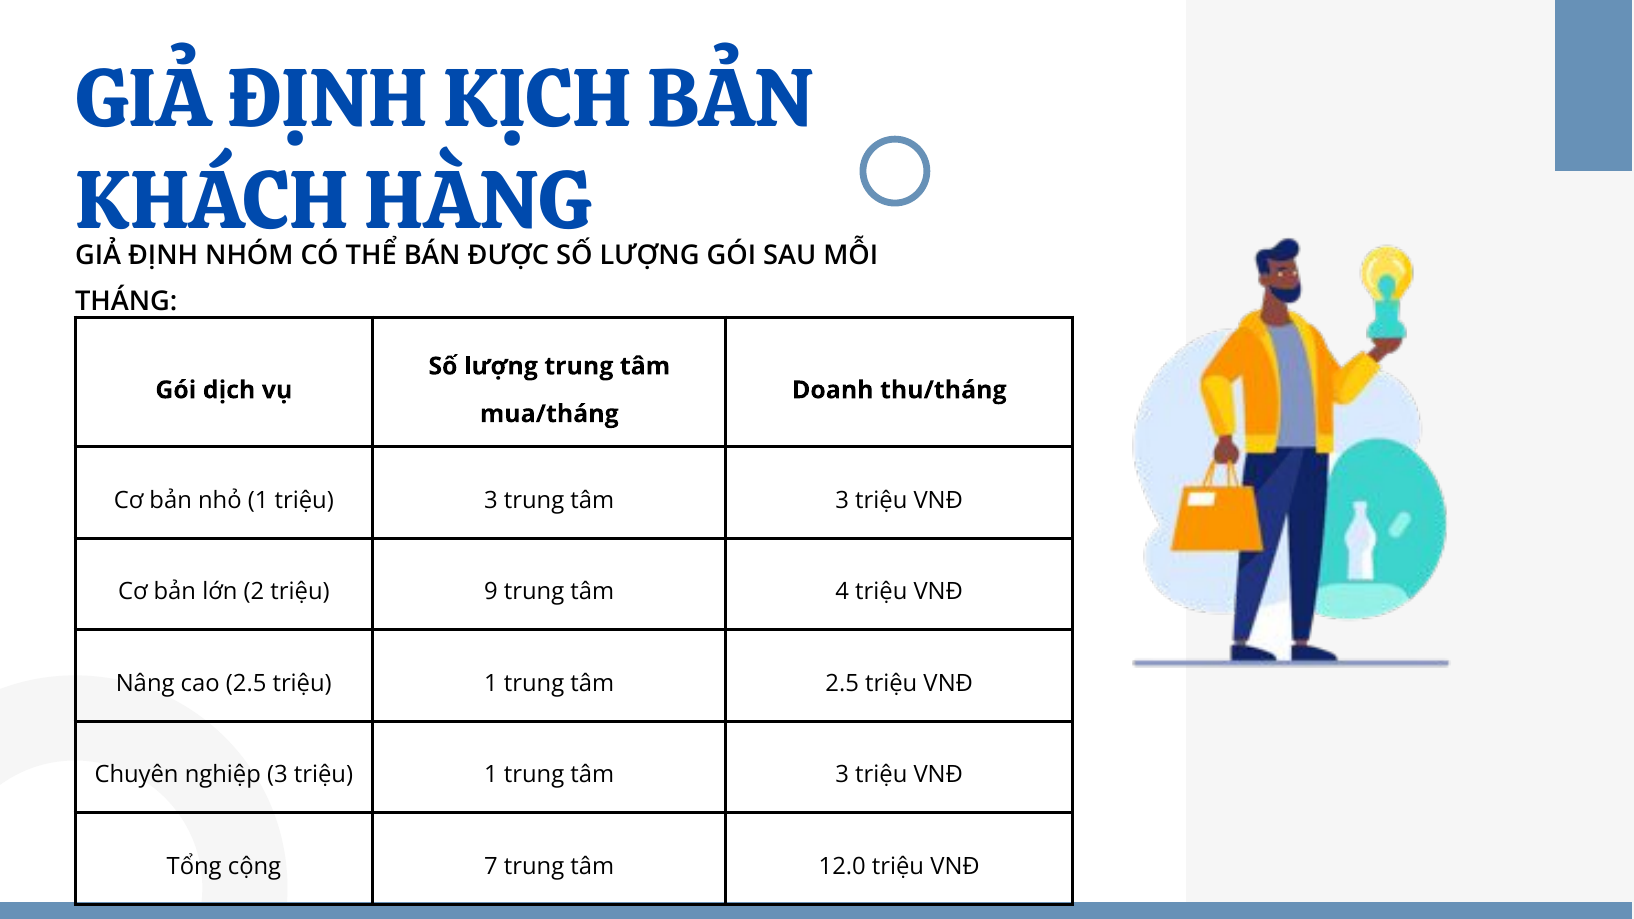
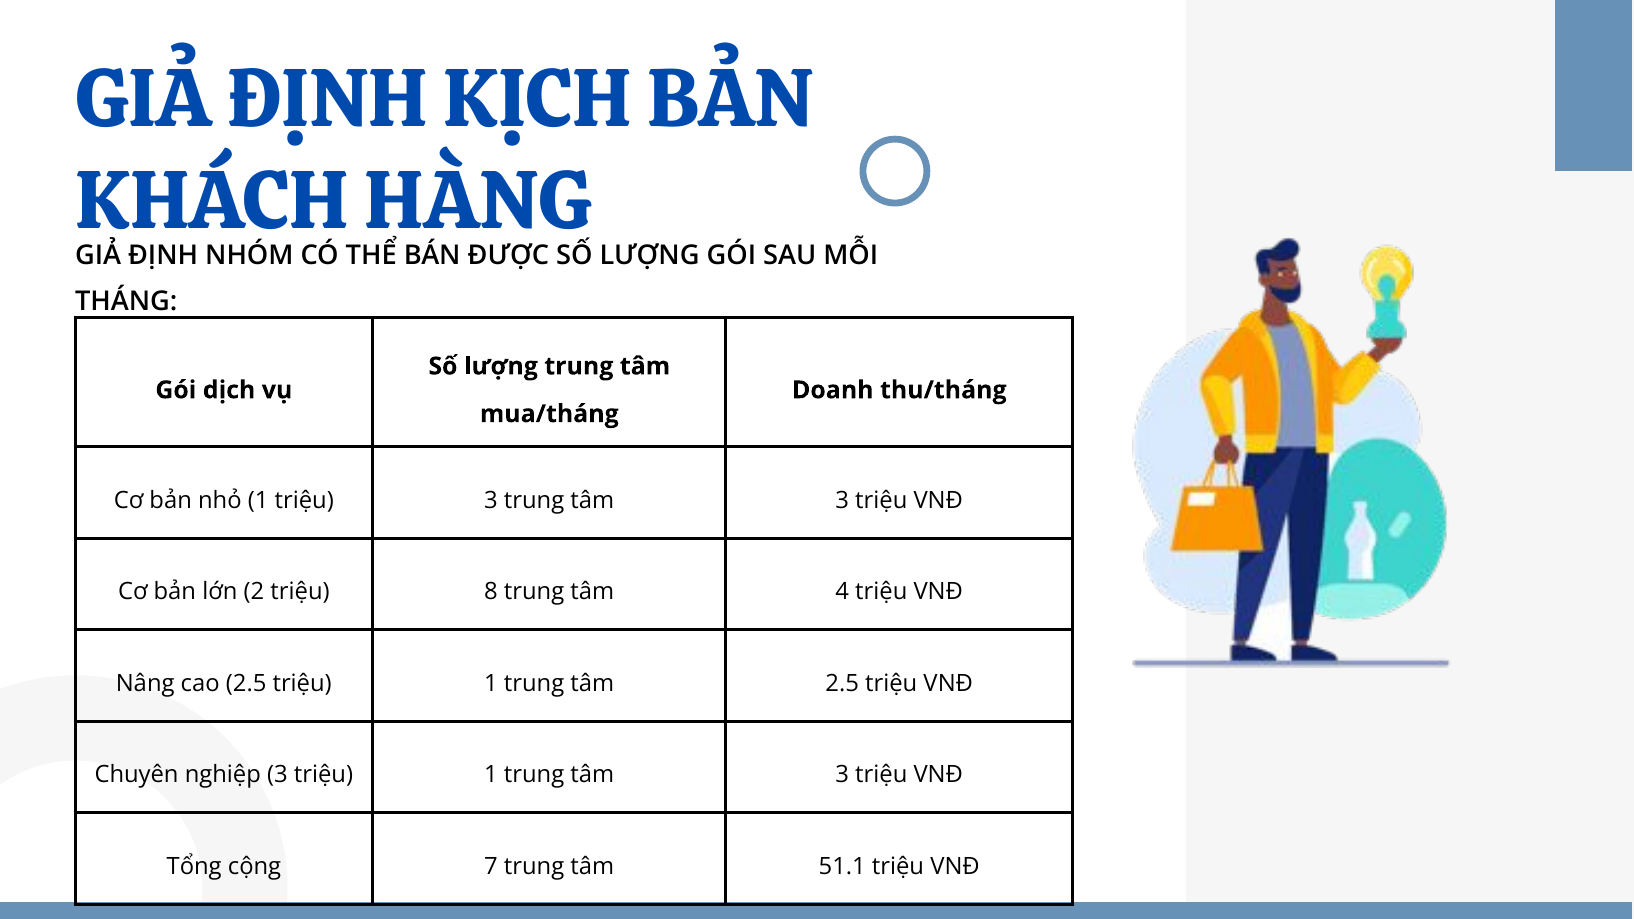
9: 9 -> 8
12.0: 12.0 -> 51.1
